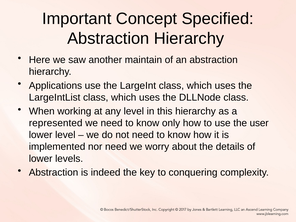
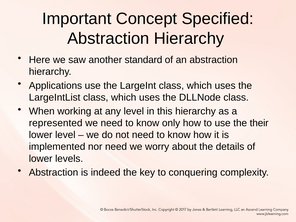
maintain: maintain -> standard
user: user -> their
